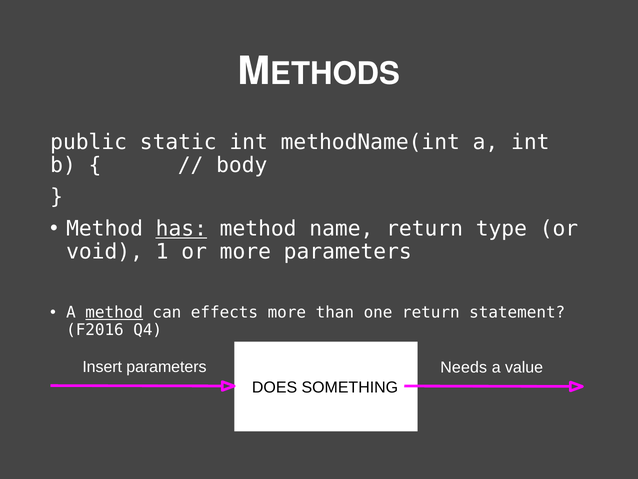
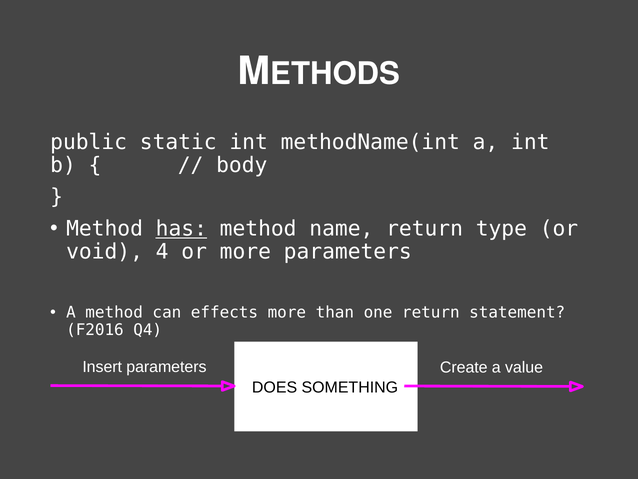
1: 1 -> 4
method at (114, 312) underline: present -> none
Needs: Needs -> Create
